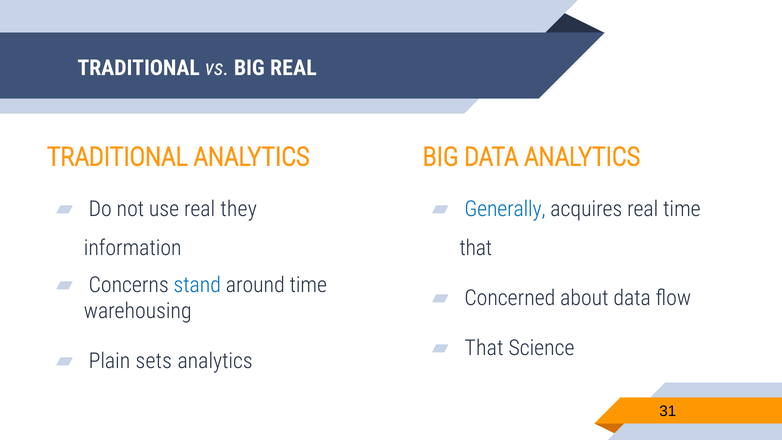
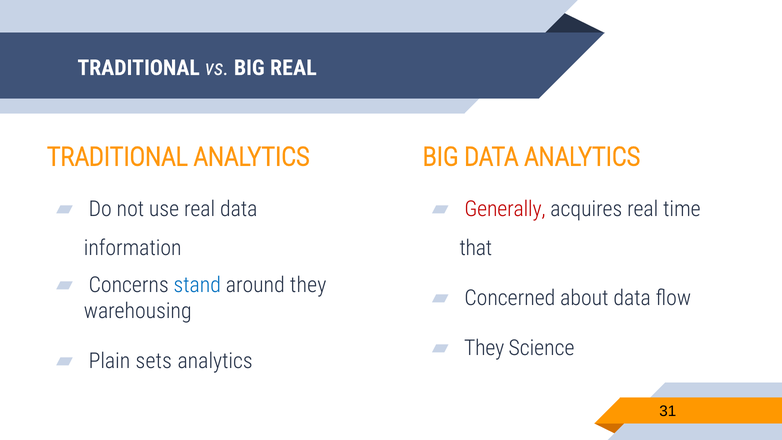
real they: they -> data
Generally colour: blue -> red
around time: time -> they
That at (484, 348): That -> They
